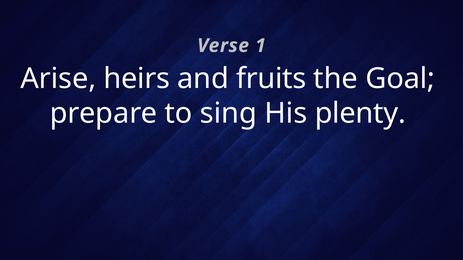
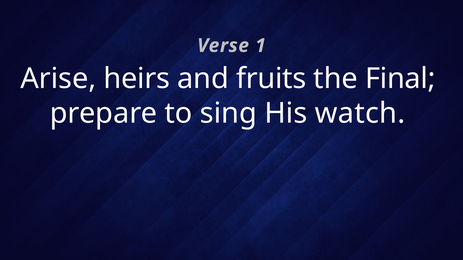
Goal: Goal -> Final
plenty: plenty -> watch
